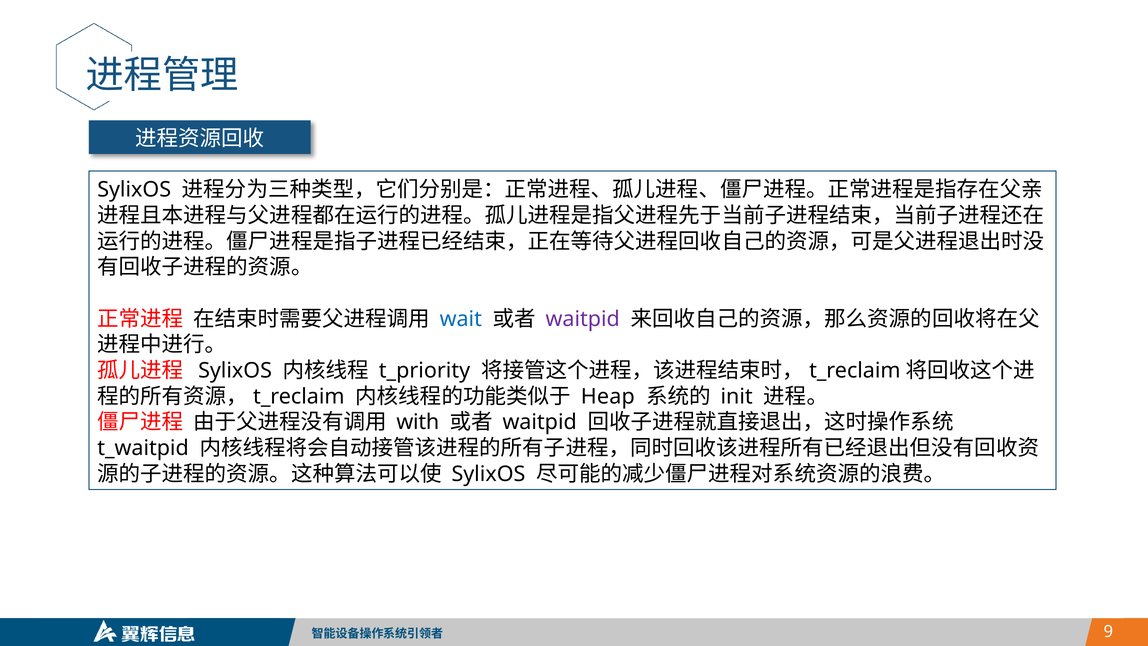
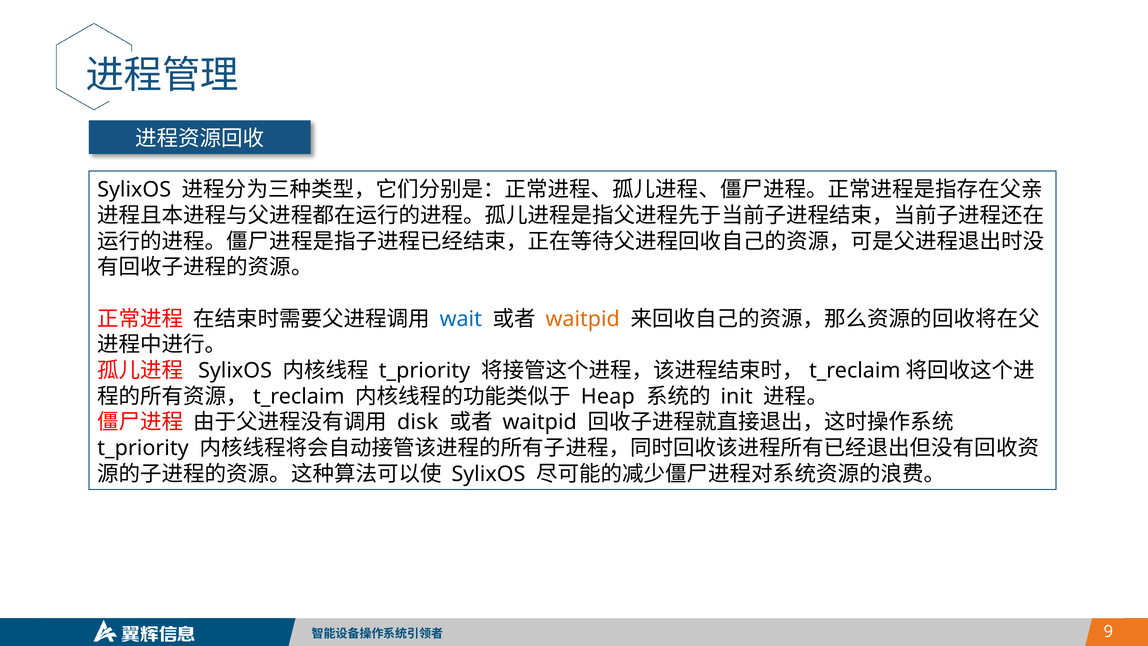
waitpid at (583, 319) colour: purple -> orange
with: with -> disk
t_waitpid at (143, 448): t_waitpid -> t_priority
